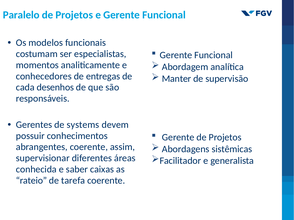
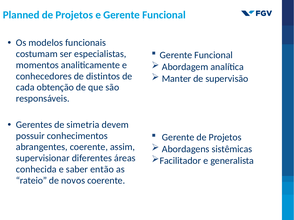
Paralelo: Paralelo -> Planned
entregas: entregas -> distintos
desenhos: desenhos -> obtenção
systems: systems -> simetria
caixas: caixas -> então
tarefa: tarefa -> novos
